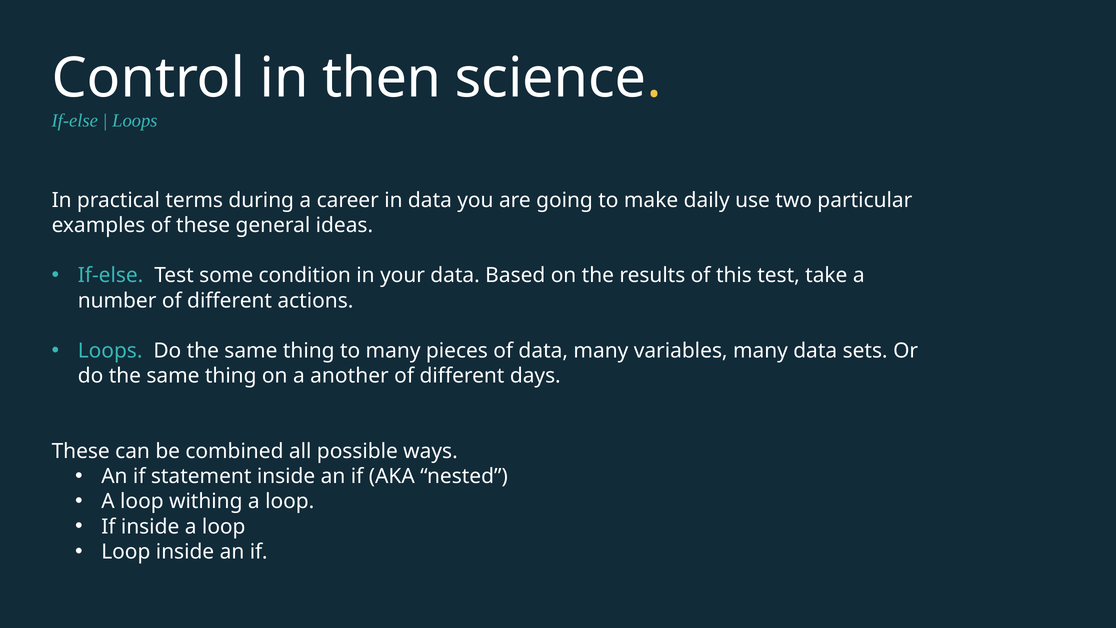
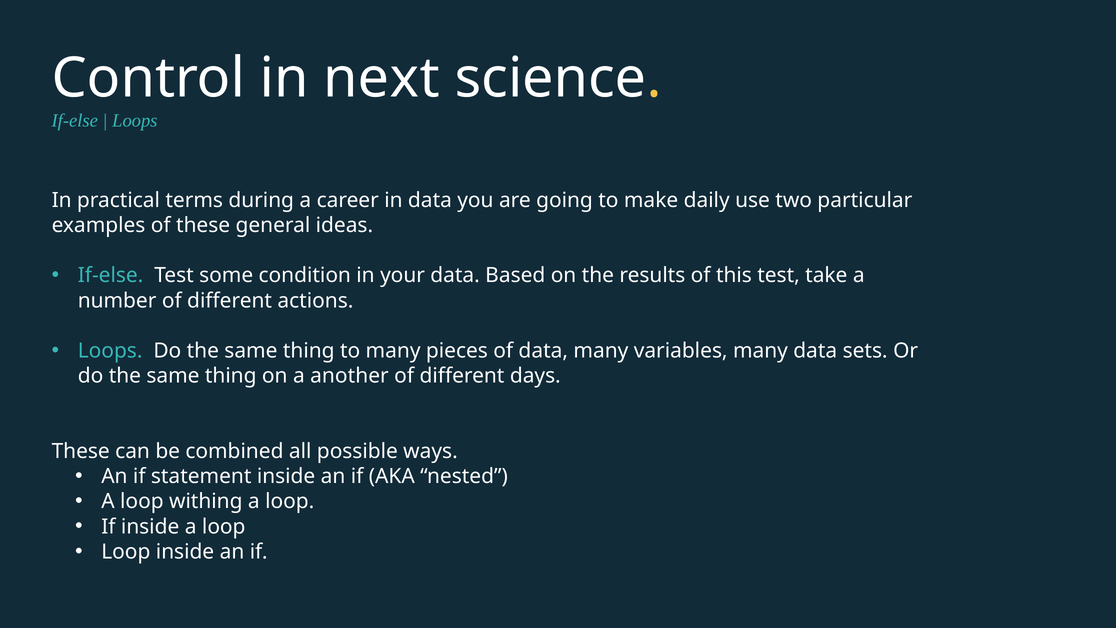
then: then -> next
